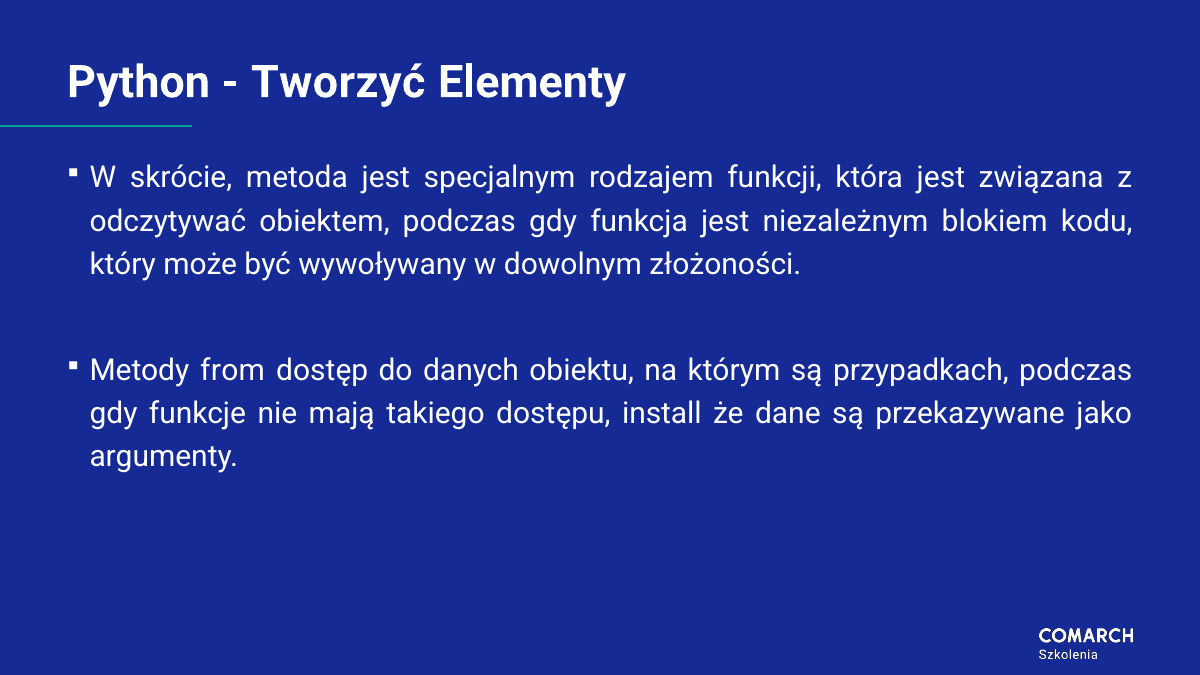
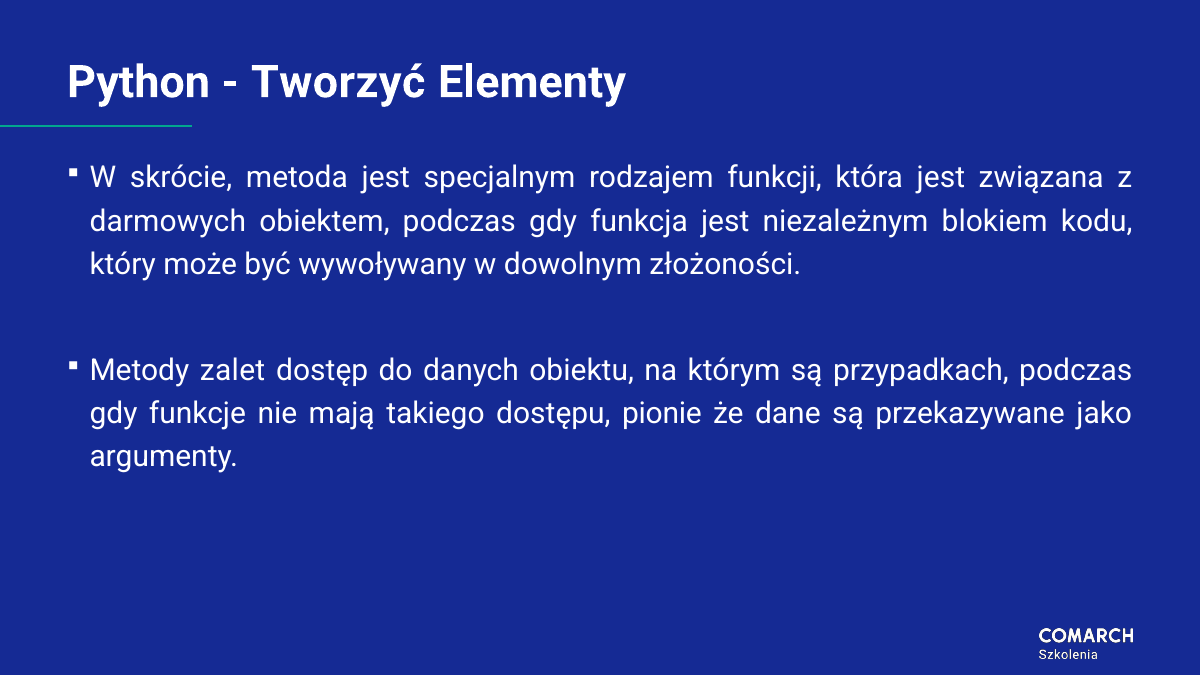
odczytywać: odczytywać -> darmowych
from: from -> zalet
install: install -> pionie
